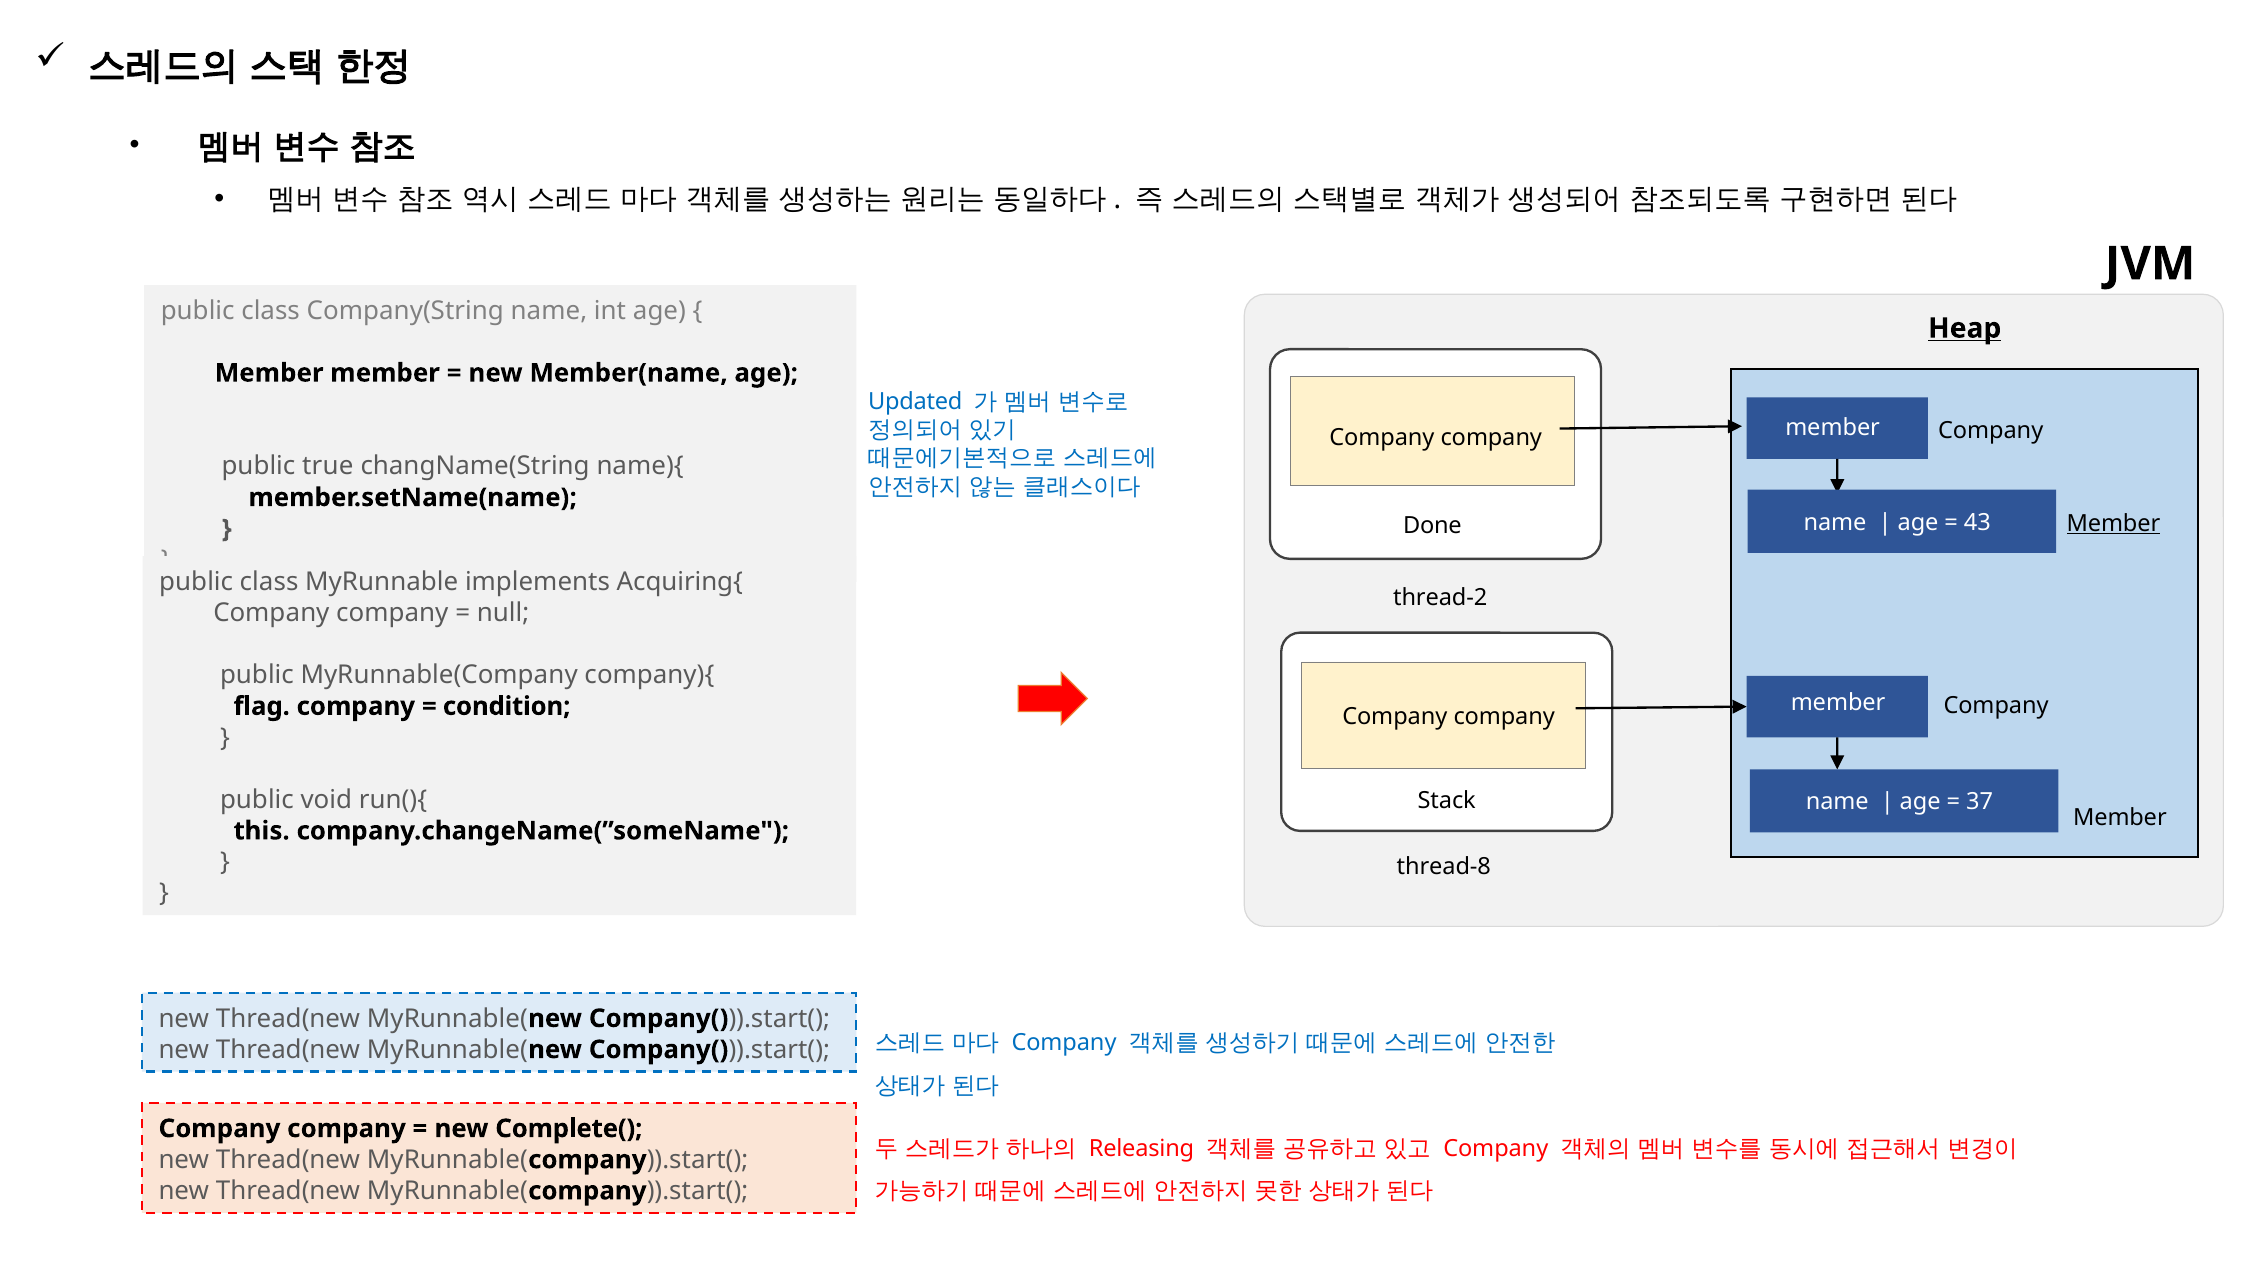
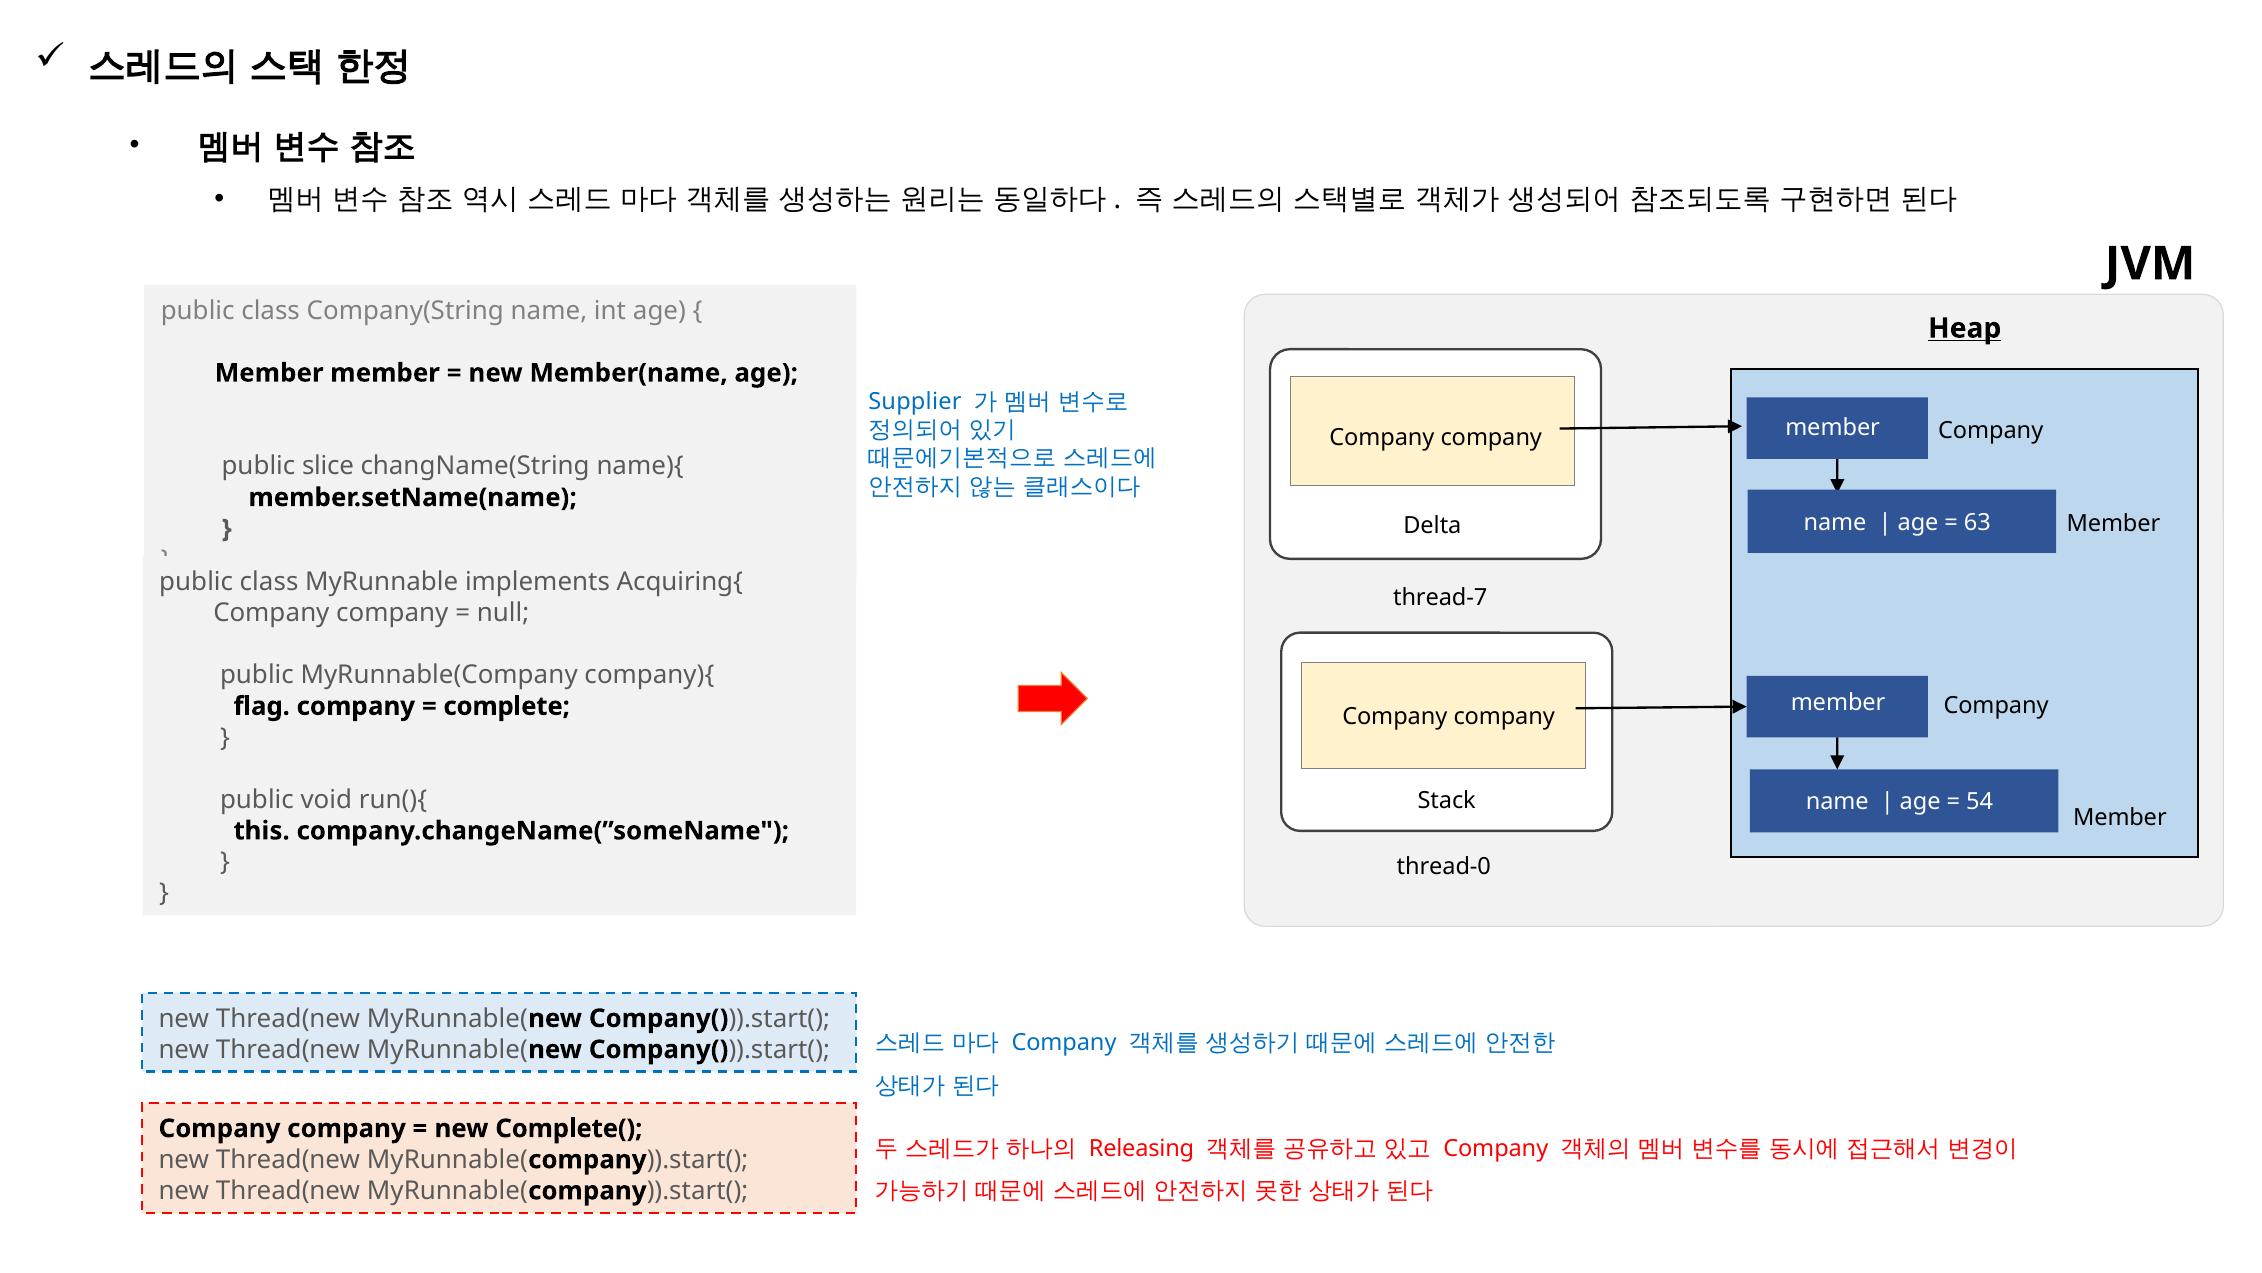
Updated: Updated -> Supplier
true: true -> slice
43: 43 -> 63
Member at (2113, 523) underline: present -> none
Done: Done -> Delta
thread-2: thread-2 -> thread-7
condition: condition -> complete
37: 37 -> 54
thread-8: thread-8 -> thread-0
